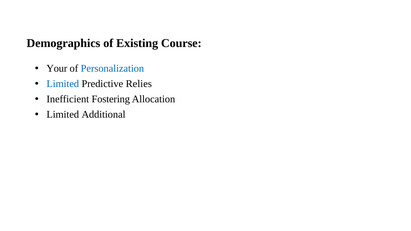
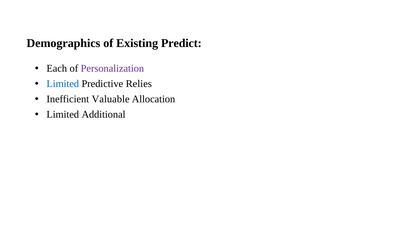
Course: Course -> Predict
Your: Your -> Each
Personalization colour: blue -> purple
Fostering: Fostering -> Valuable
